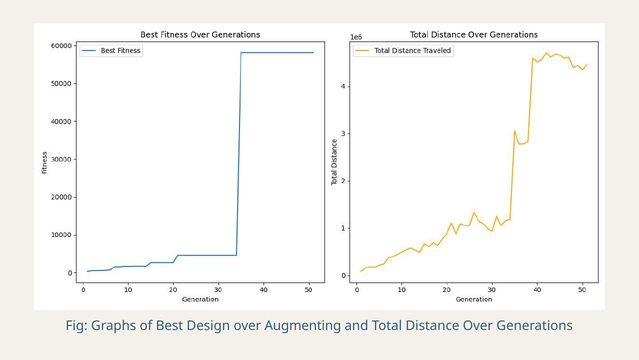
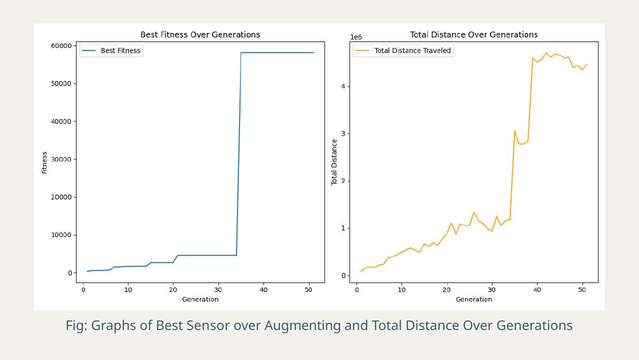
Design: Design -> Sensor
